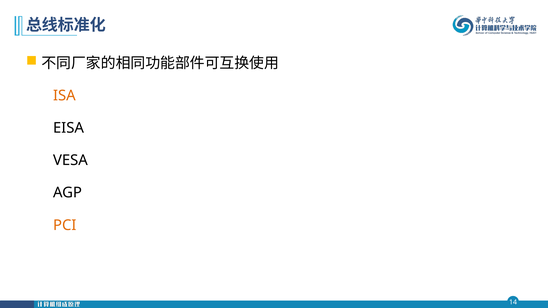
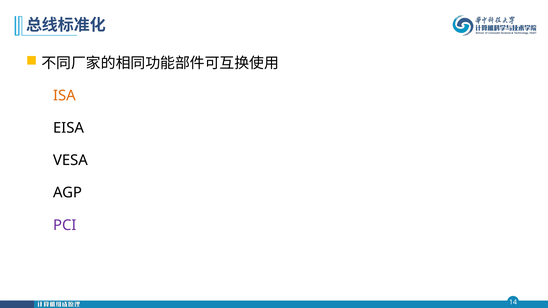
PCI colour: orange -> purple
